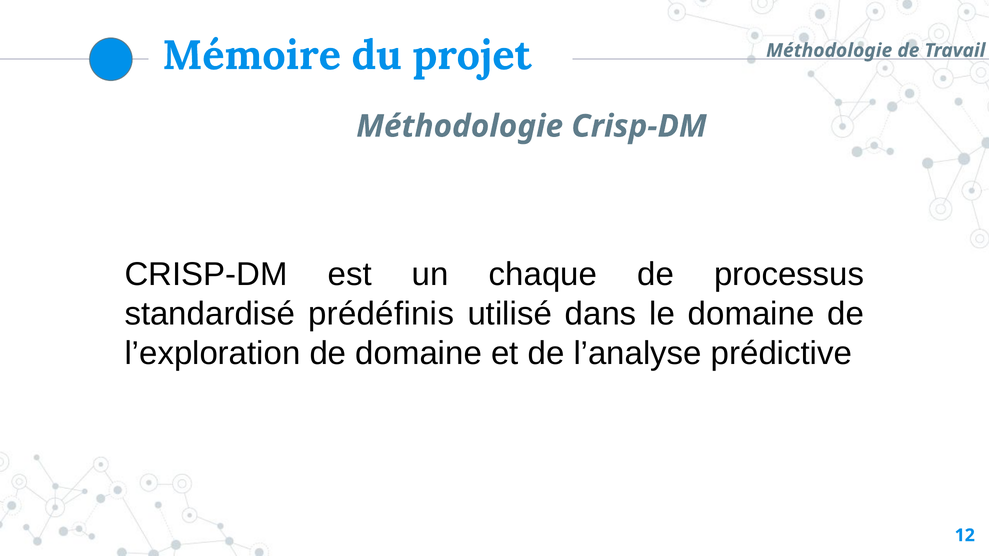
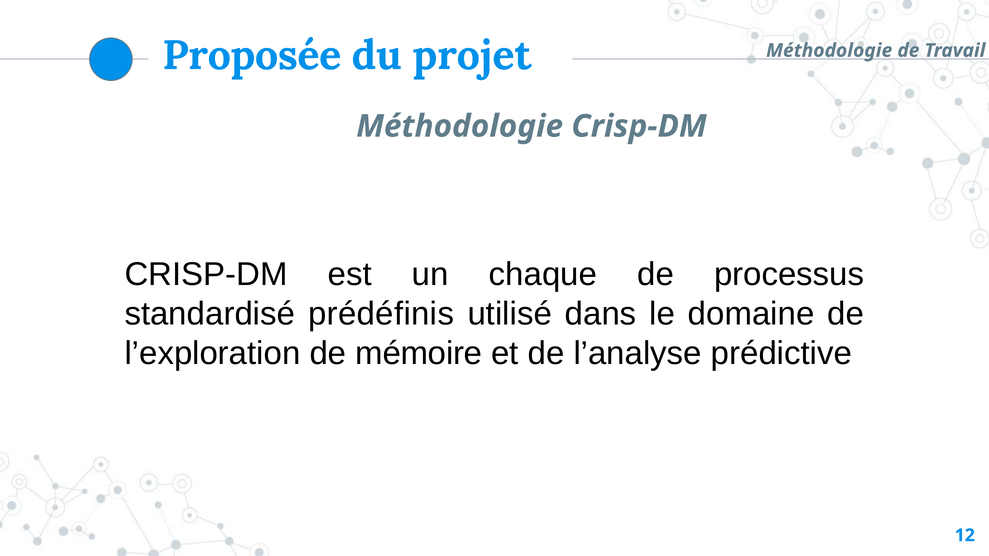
Mémoire: Mémoire -> Proposée
de domaine: domaine -> mémoire
